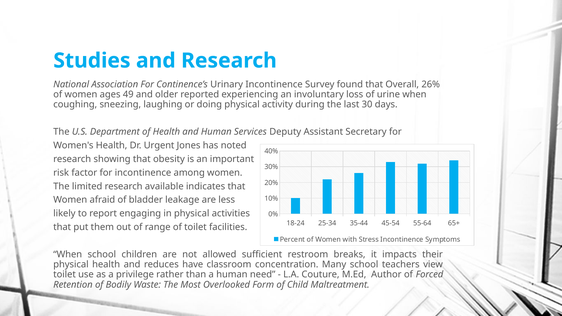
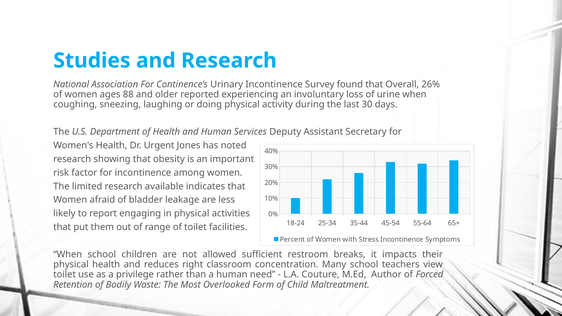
49: 49 -> 88
have: have -> right
